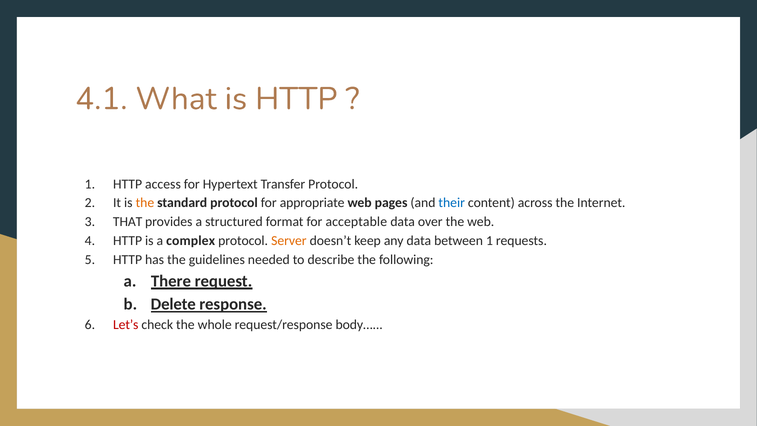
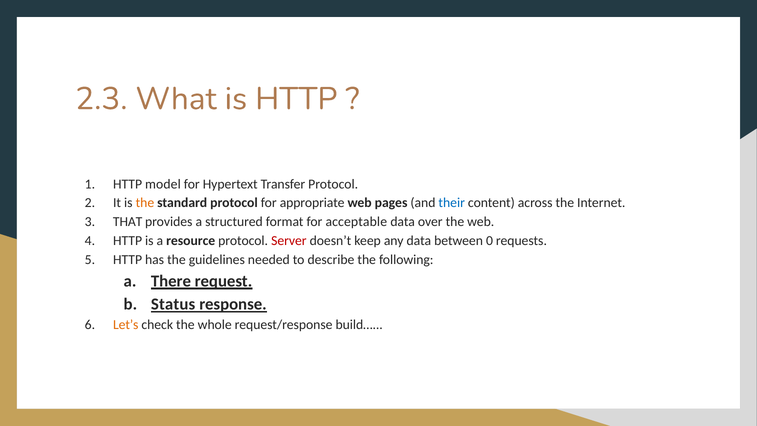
4.1: 4.1 -> 2.3
access: access -> model
complex: complex -> resource
Server colour: orange -> red
between 1: 1 -> 0
Delete: Delete -> Status
Let’s colour: red -> orange
body…: body… -> build…
